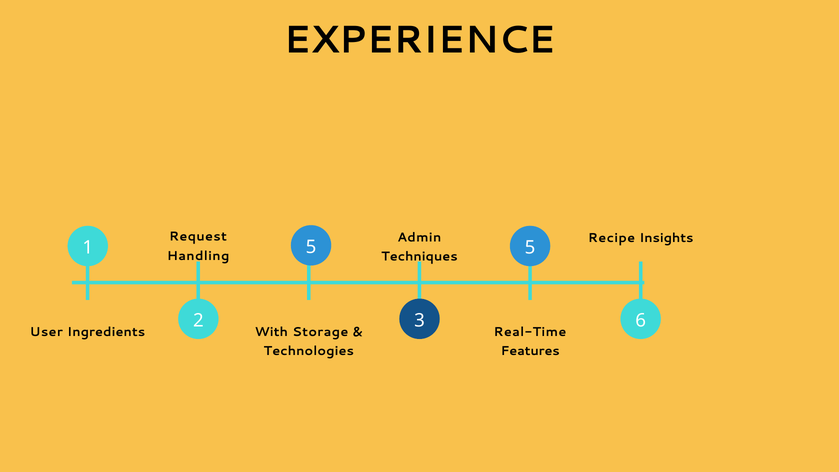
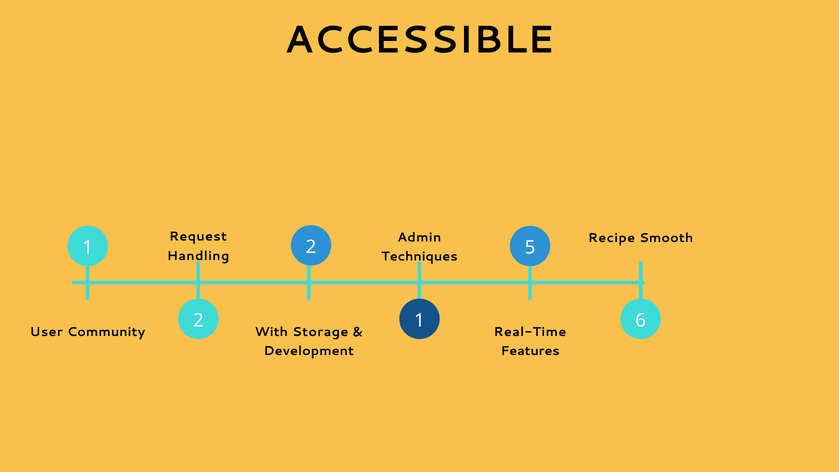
EXPERIENCE: EXPERIENCE -> ACCESSIBLE
Insights: Insights -> Smooth
1 5: 5 -> 2
2 3: 3 -> 1
Ingredients: Ingredients -> Community
Technologies: Technologies -> Development
